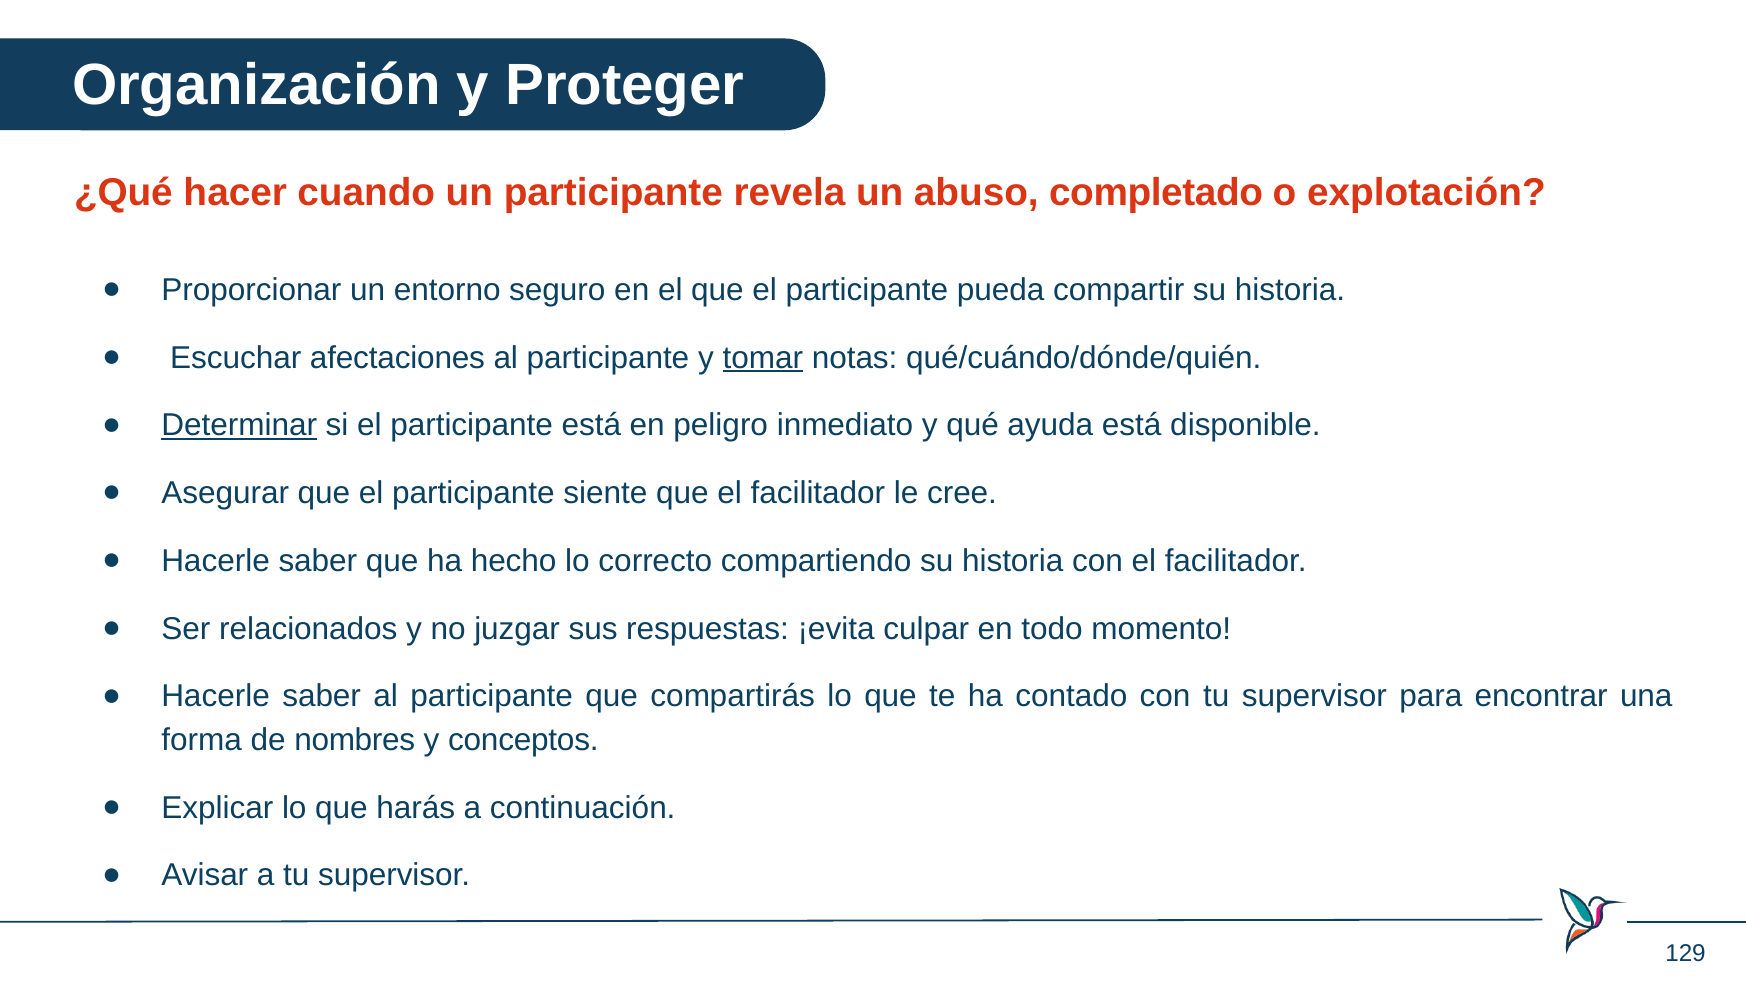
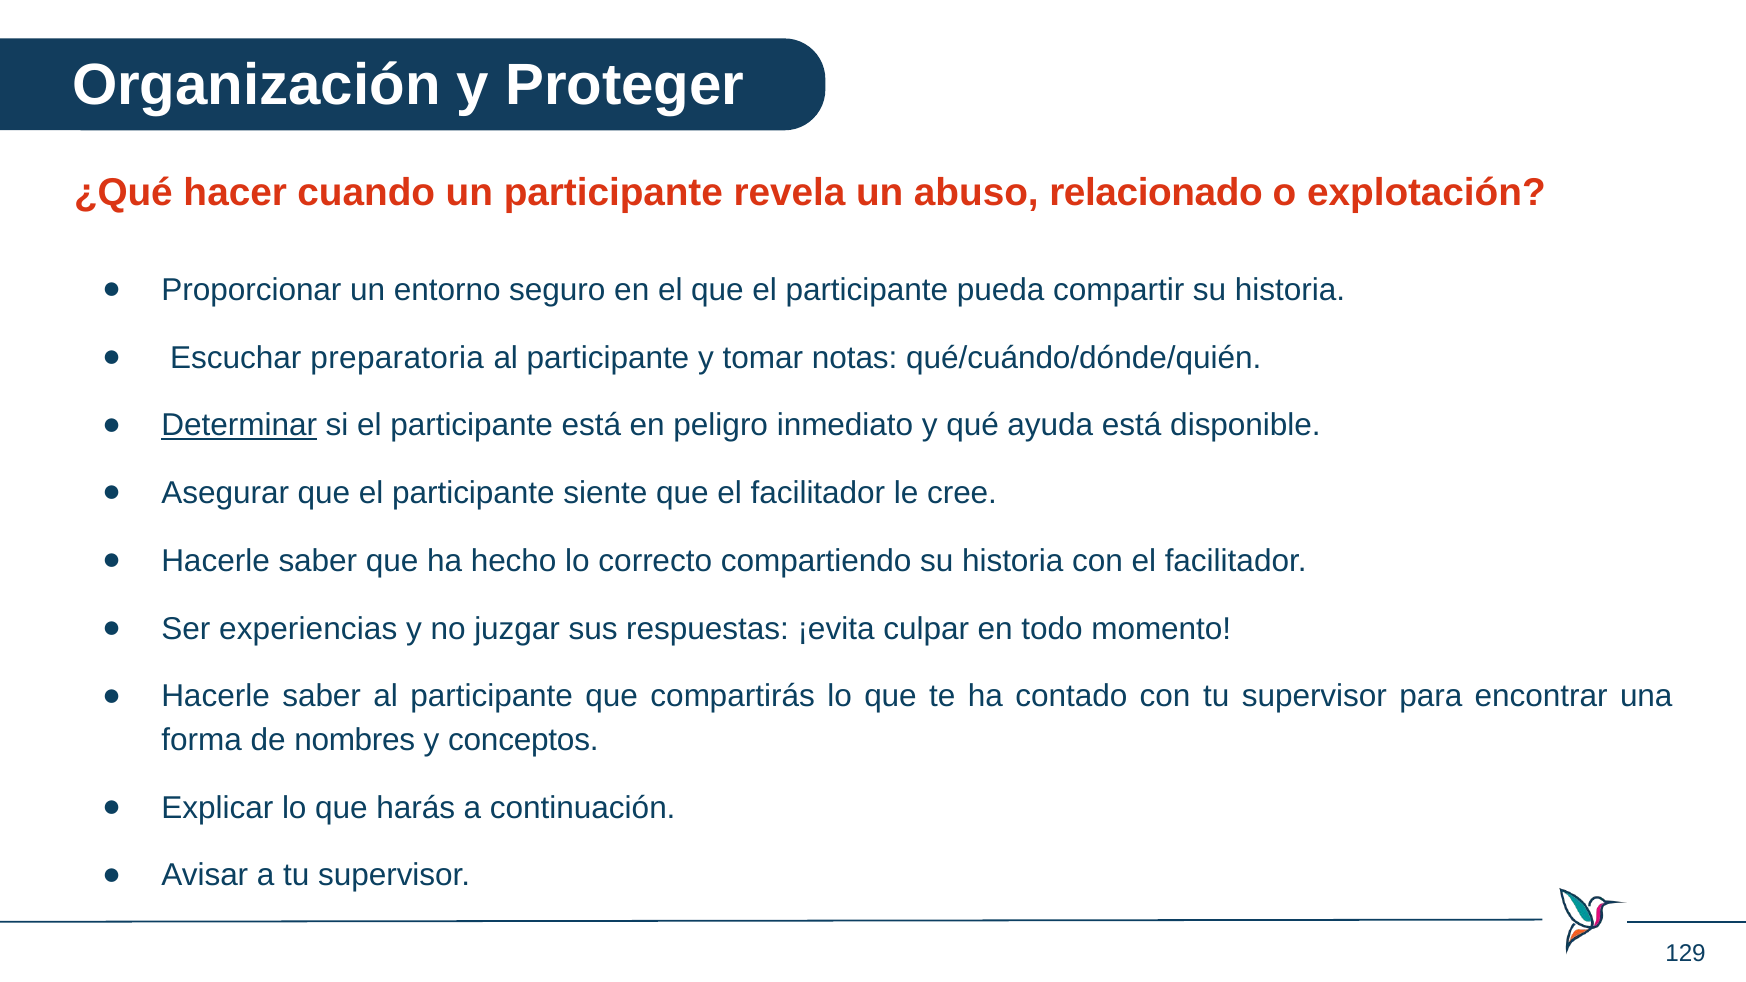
completado: completado -> relacionado
afectaciones: afectaciones -> preparatoria
tomar underline: present -> none
relacionados: relacionados -> experiencias
